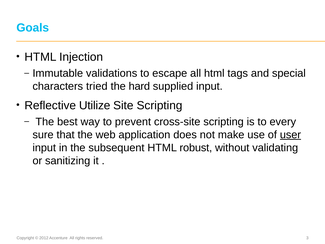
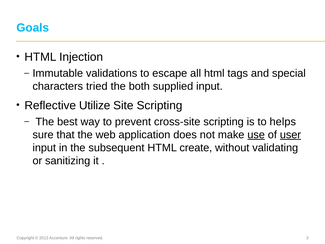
hard: hard -> both
every: every -> helps
use underline: none -> present
robust: robust -> create
